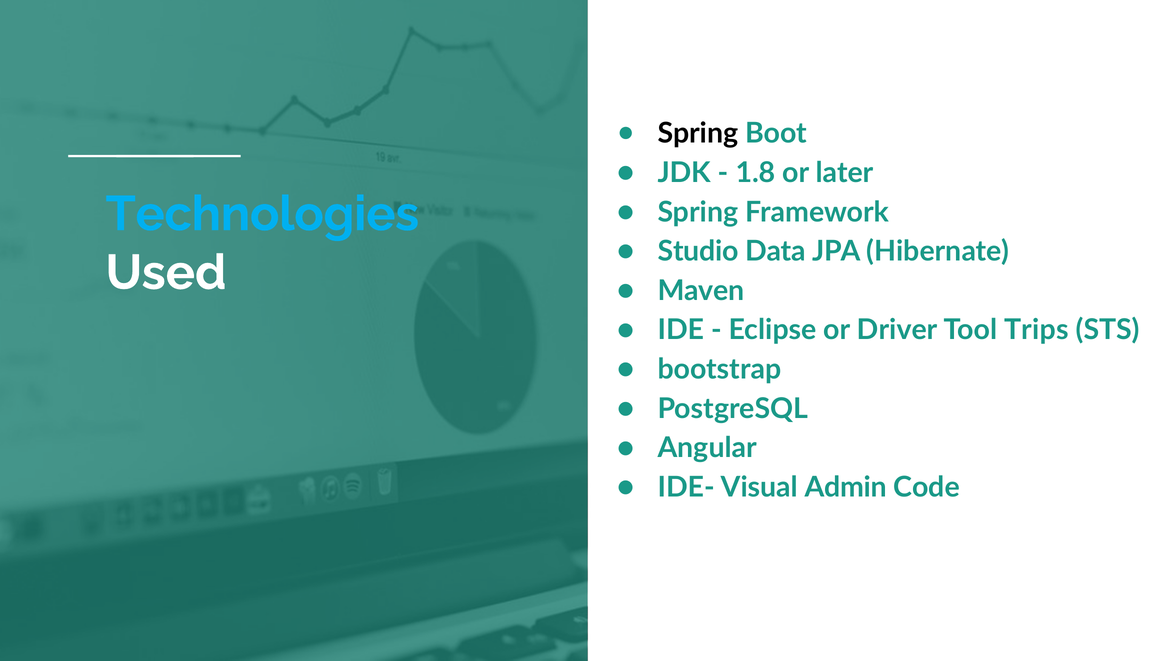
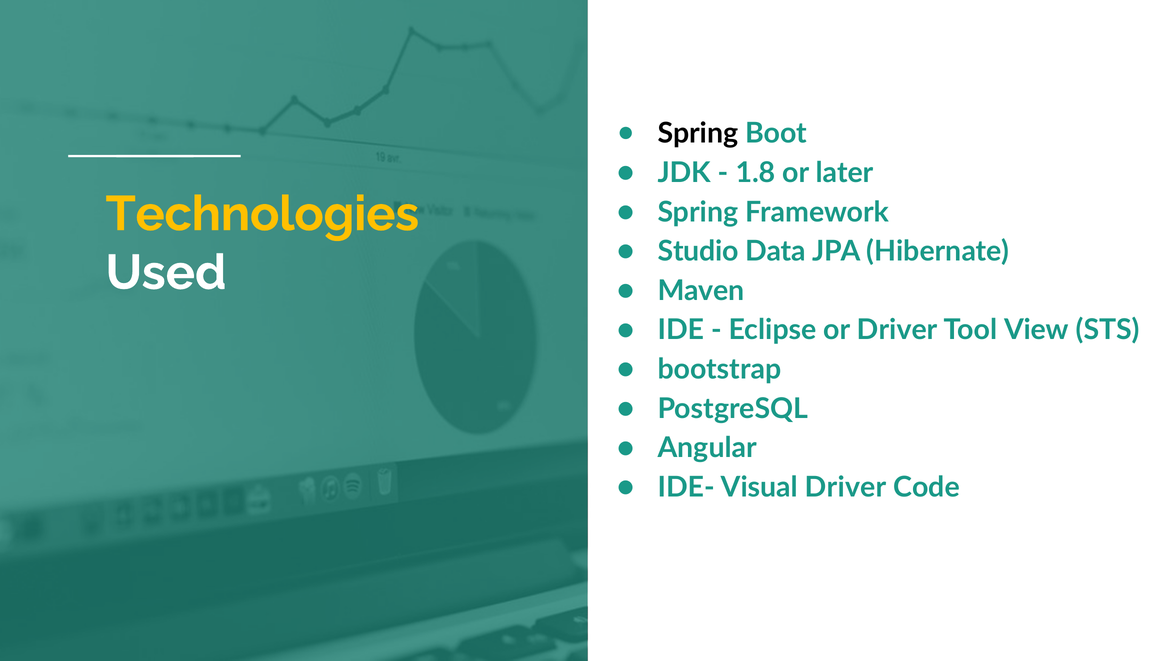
Technologies colour: light blue -> yellow
Trips: Trips -> View
Visual Admin: Admin -> Driver
